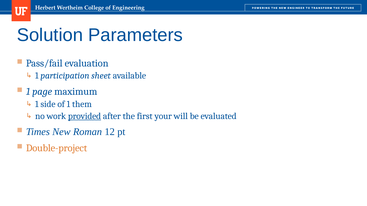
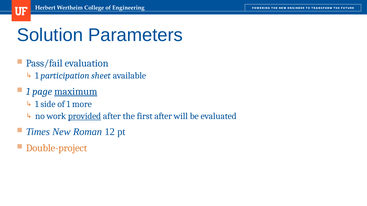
maximum underline: none -> present
them: them -> more
first your: your -> after
